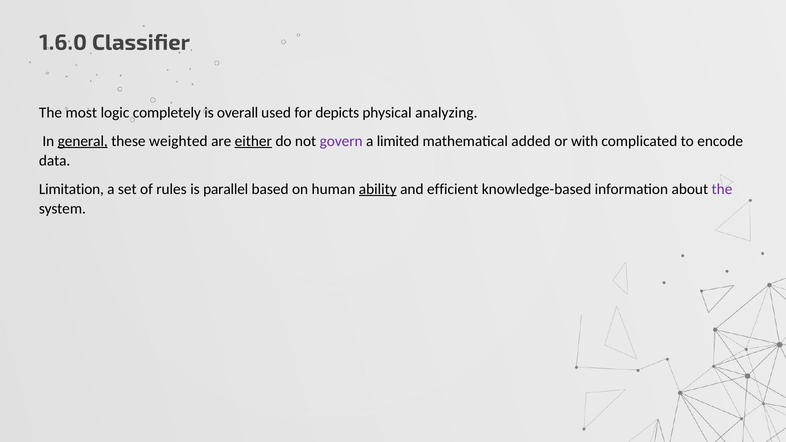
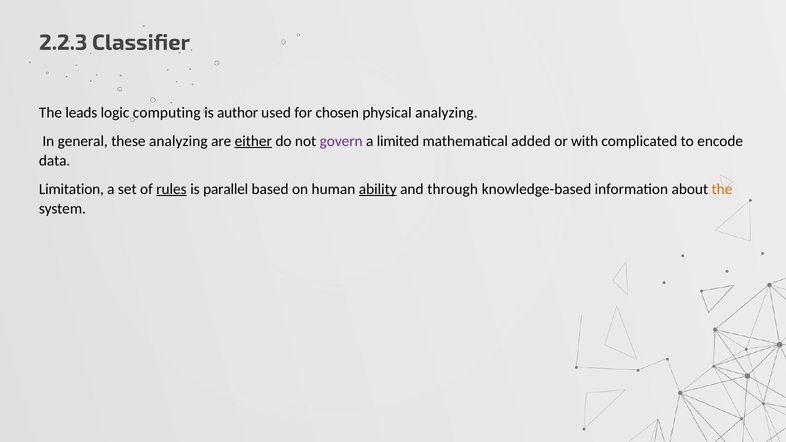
1.6.0: 1.6.0 -> 2.2.3
most: most -> leads
completely: completely -> computing
overall: overall -> author
depicts: depicts -> chosen
general underline: present -> none
these weighted: weighted -> analyzing
rules underline: none -> present
efficient: efficient -> through
the at (722, 189) colour: purple -> orange
